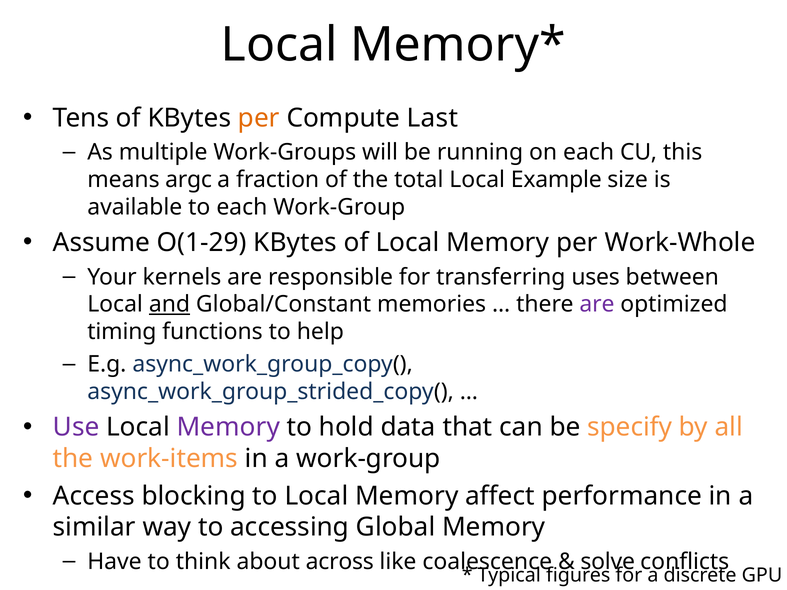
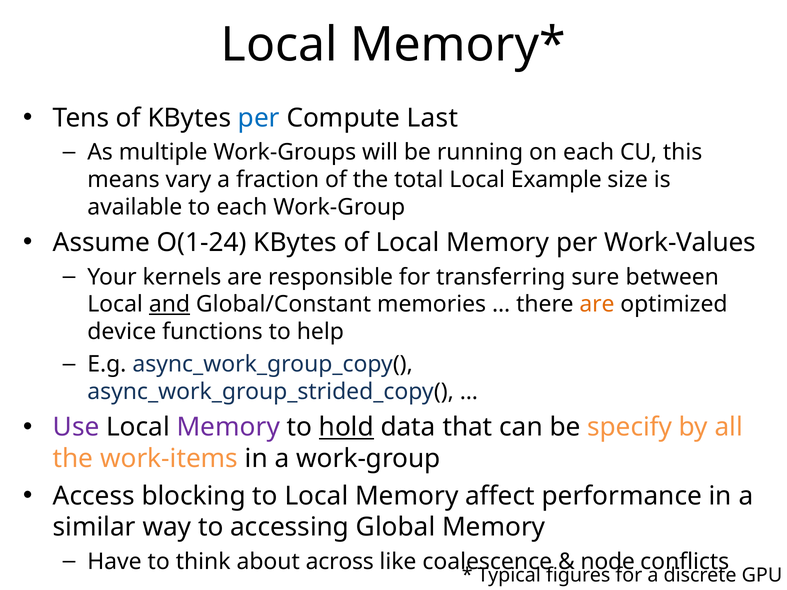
per at (259, 118) colour: orange -> blue
argc: argc -> vary
O(1-29: O(1-29 -> O(1-24
Work-Whole: Work-Whole -> Work-Values
uses: uses -> sure
are at (597, 304) colour: purple -> orange
timing: timing -> device
hold underline: none -> present
solve: solve -> node
